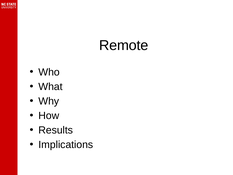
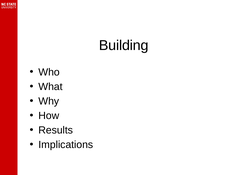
Remote: Remote -> Building
